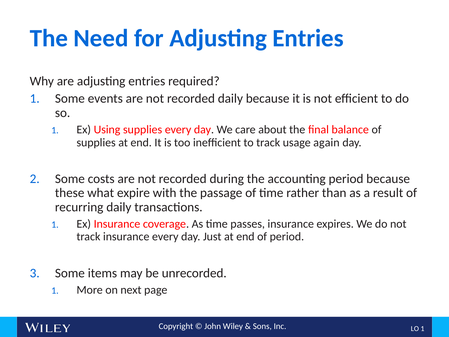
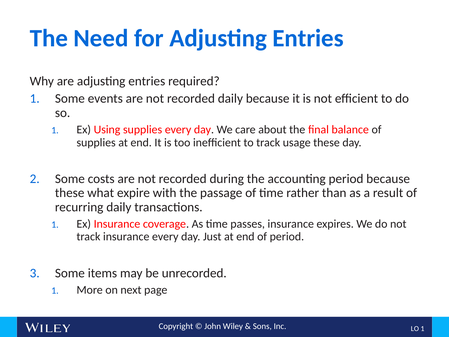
usage again: again -> these
